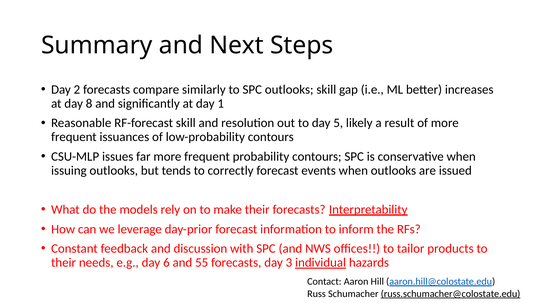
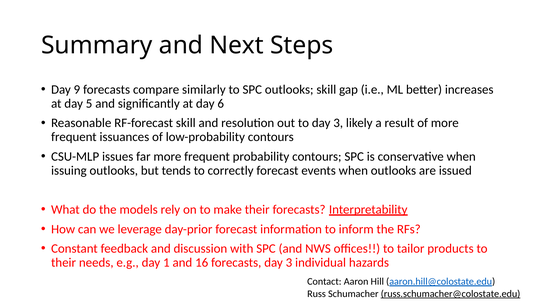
2: 2 -> 9
8: 8 -> 5
1: 1 -> 6
to day 5: 5 -> 3
6: 6 -> 1
55: 55 -> 16
individual underline: present -> none
